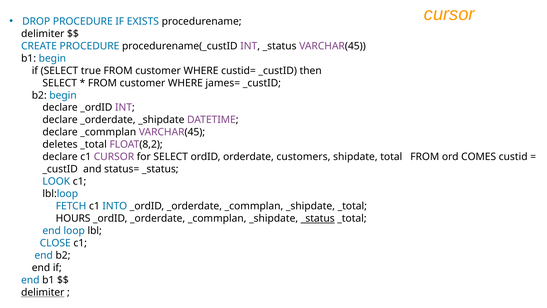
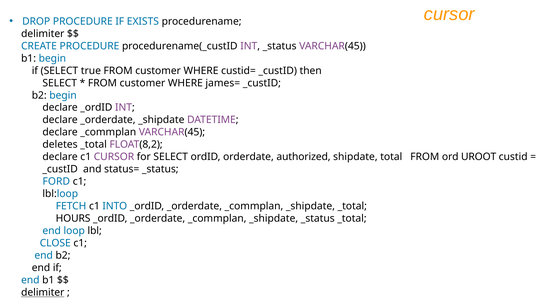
customers: customers -> authorized
COMES: COMES -> UROOT
LOOK: LOOK -> FORD
_status at (318, 218) underline: present -> none
